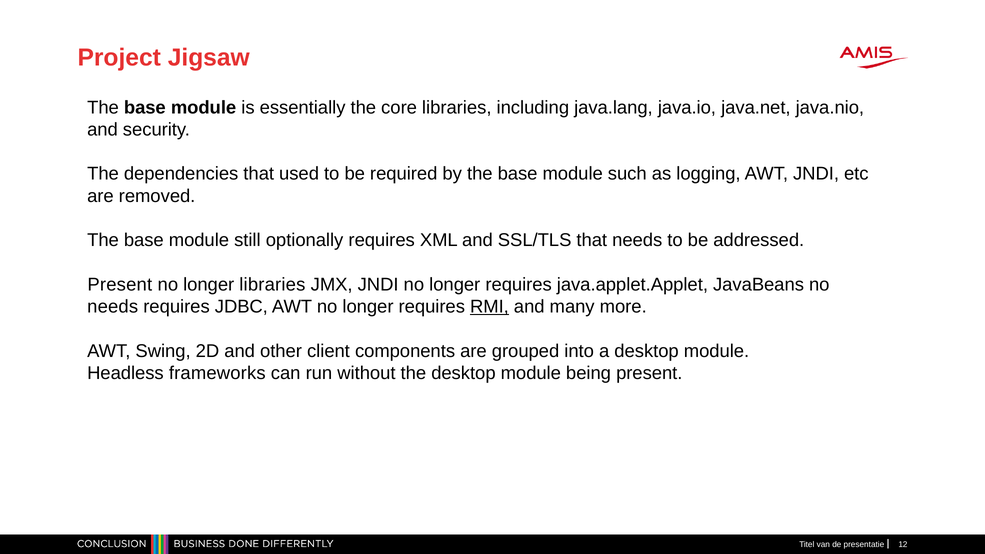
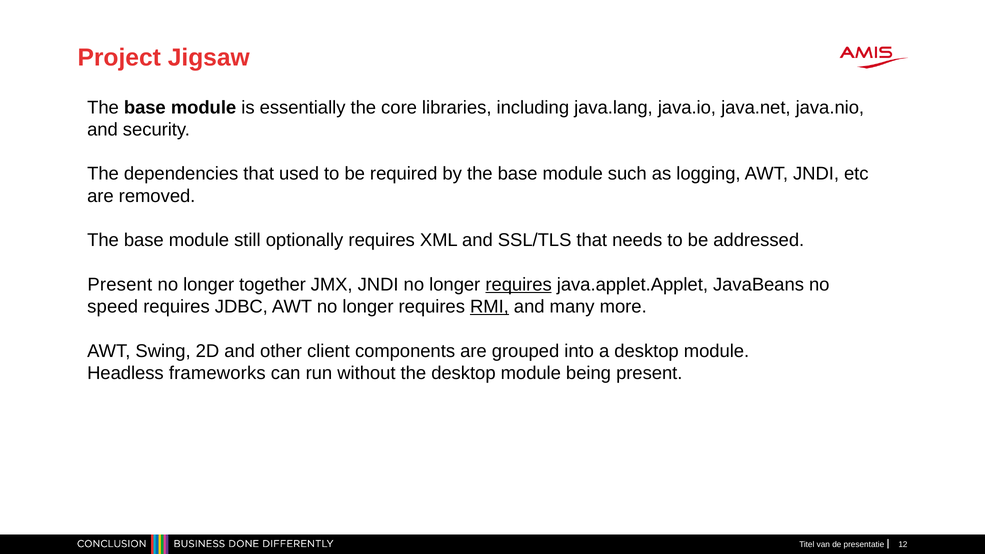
longer libraries: libraries -> together
requires at (519, 285) underline: none -> present
needs at (113, 307): needs -> speed
